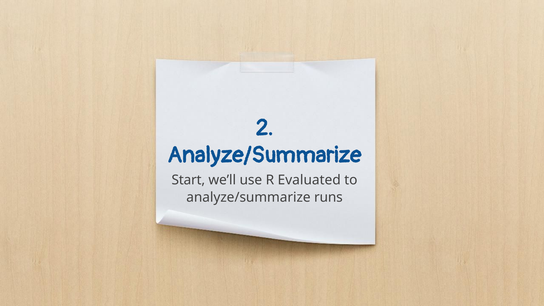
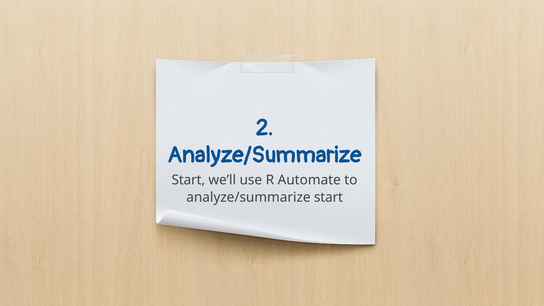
Evaluated: Evaluated -> Automate
runs at (328, 197): runs -> start
